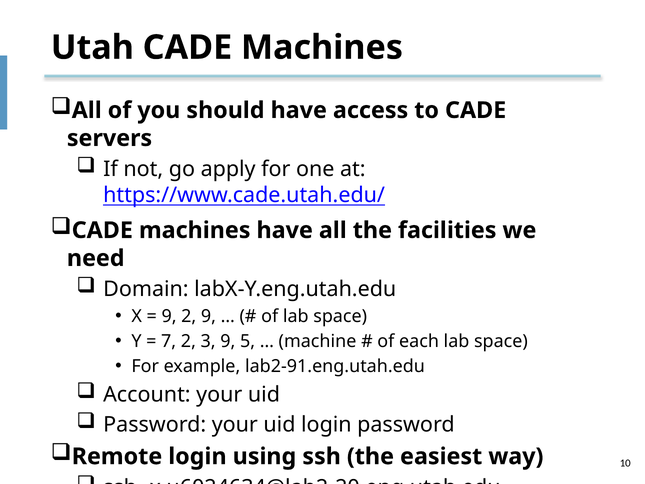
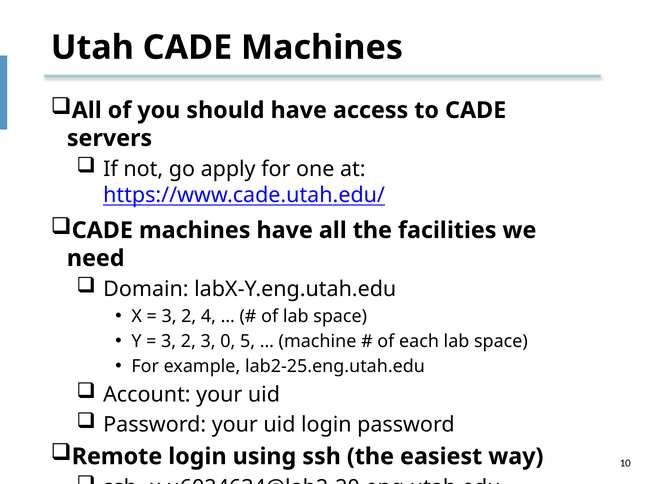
9 at (169, 316): 9 -> 3
2 9: 9 -> 4
7 at (169, 341): 7 -> 3
3 9: 9 -> 0
lab2-91.eng.utah.edu: lab2-91.eng.utah.edu -> lab2-25.eng.utah.edu
